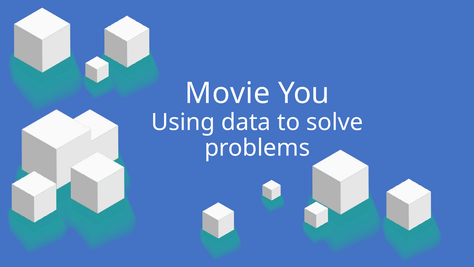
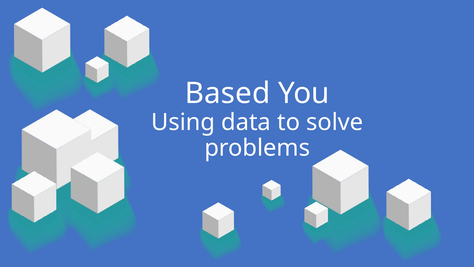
Movie: Movie -> Based
